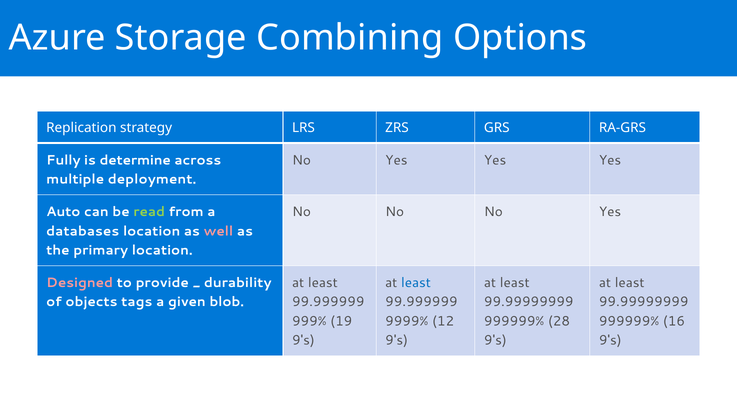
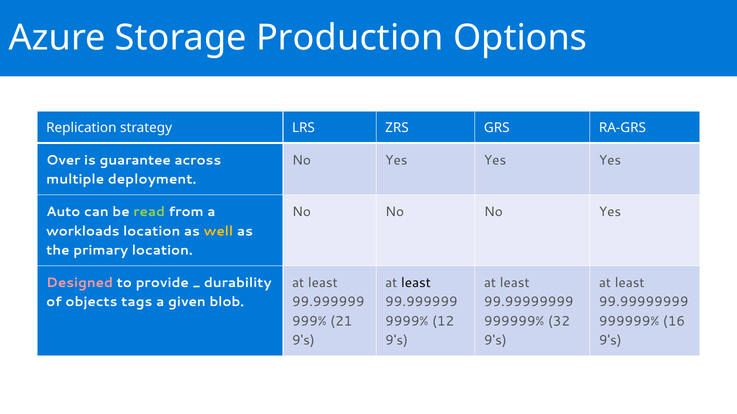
Combining: Combining -> Production
Fully: Fully -> Over
determine: determine -> guarantee
databases: databases -> workloads
well colour: pink -> yellow
least at (416, 283) colour: blue -> black
19: 19 -> 21
28: 28 -> 32
